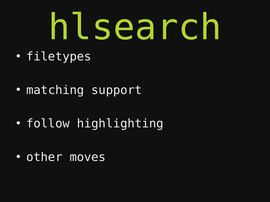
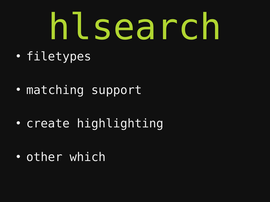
follow: follow -> create
moves: moves -> which
